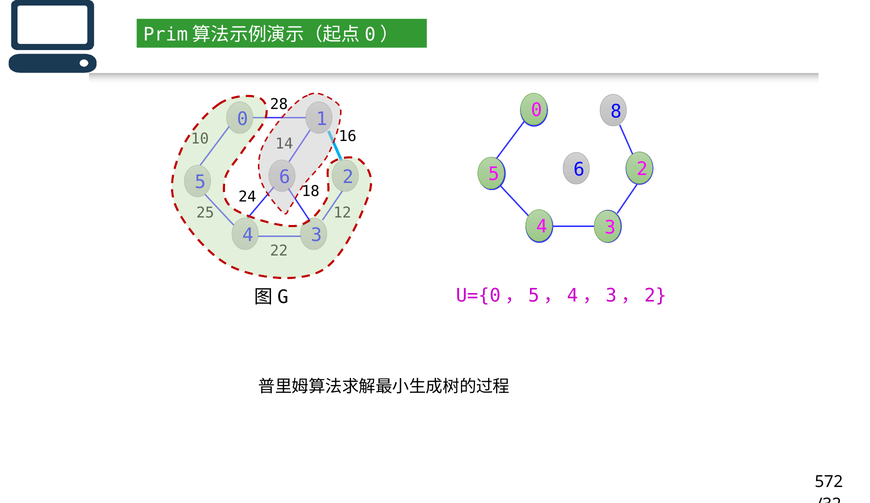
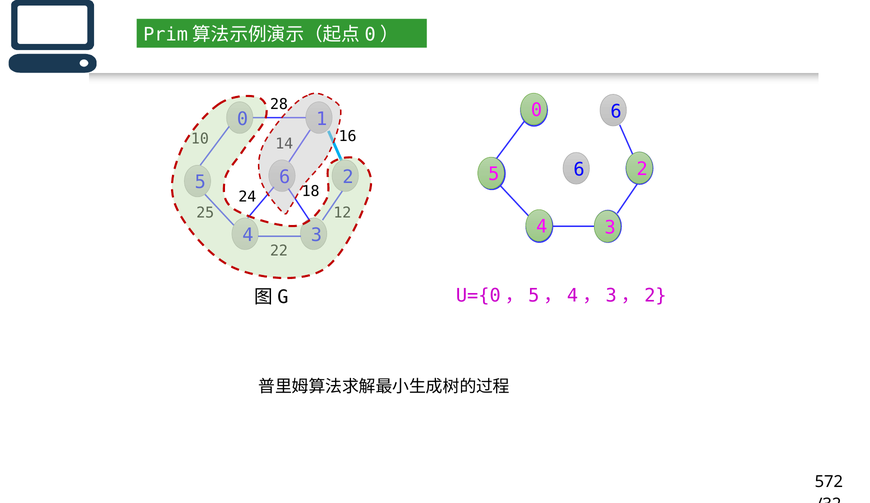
8 at (616, 111): 8 -> 6
